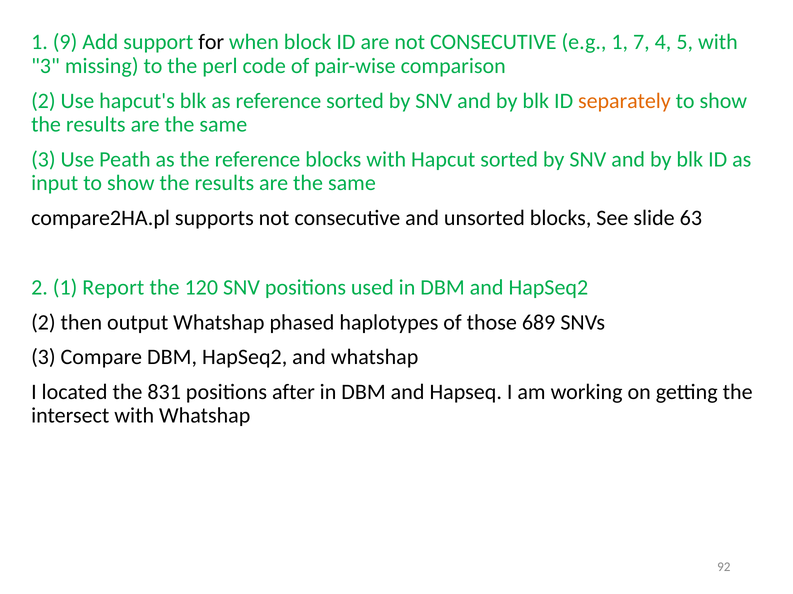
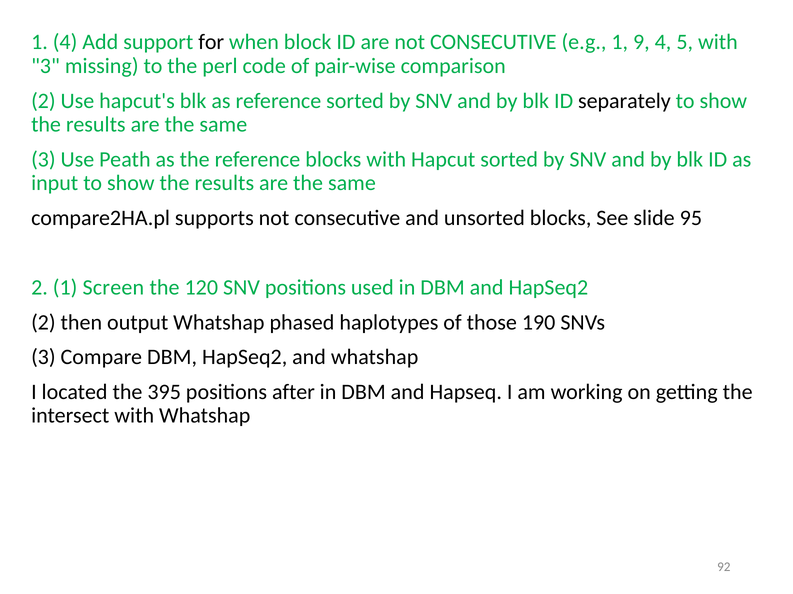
1 9: 9 -> 4
7: 7 -> 9
separately colour: orange -> black
63: 63 -> 95
Report: Report -> Screen
689: 689 -> 190
831: 831 -> 395
